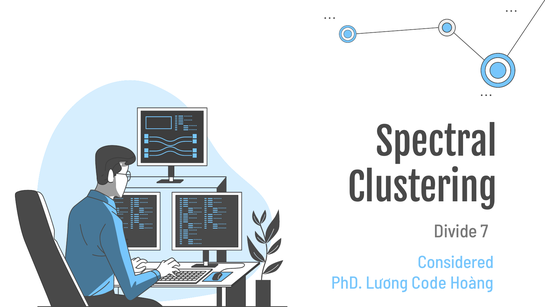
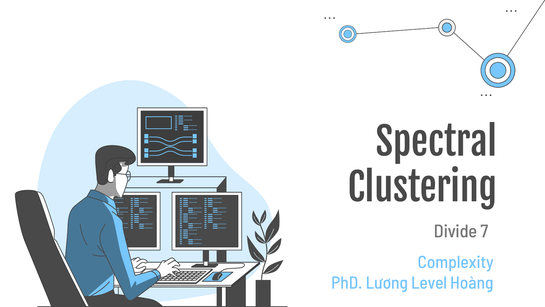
Considered: Considered -> Complexity
Code: Code -> Level
